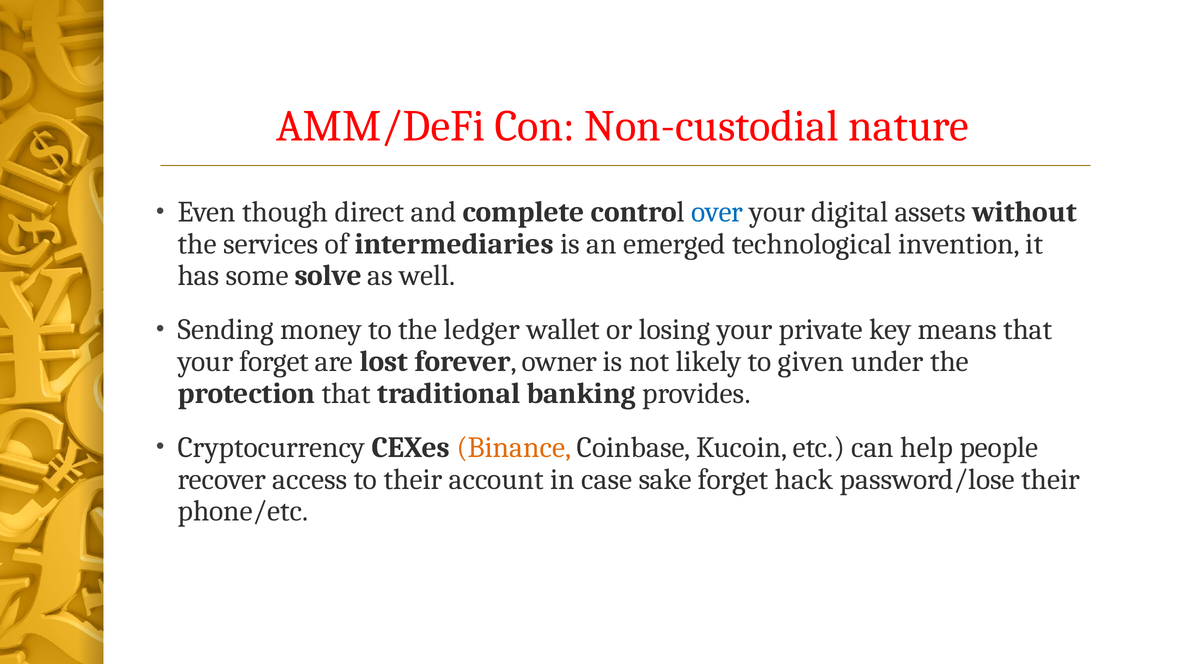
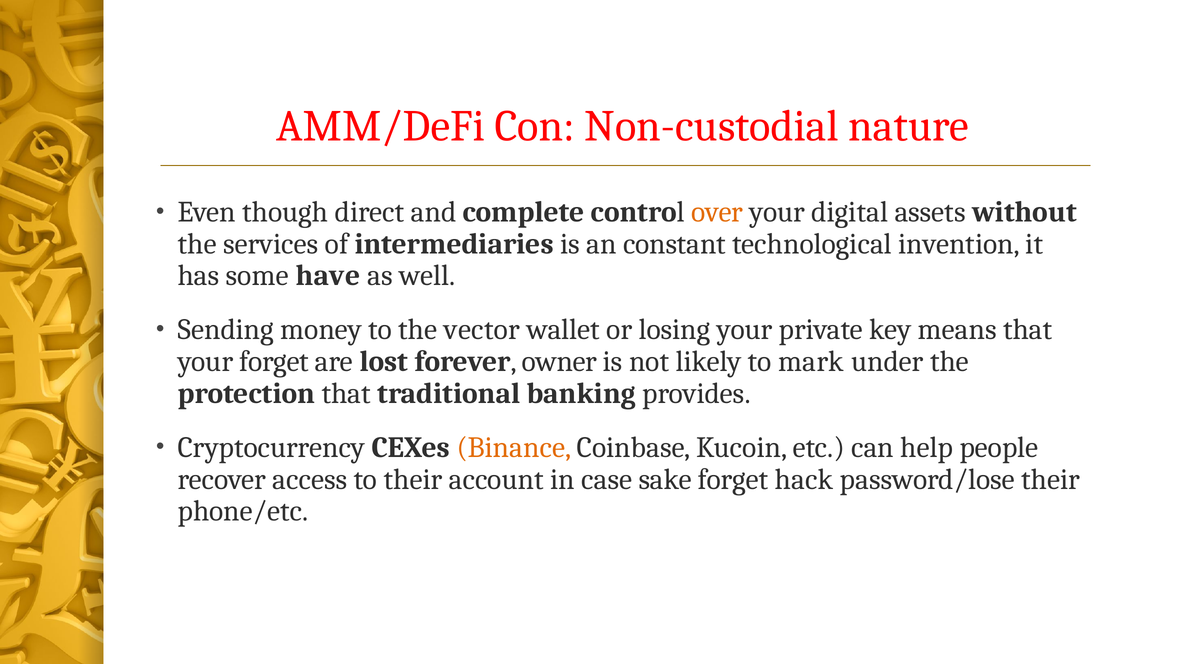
over colour: blue -> orange
emerged: emerged -> constant
solve: solve -> have
ledger: ledger -> vector
given: given -> mark
